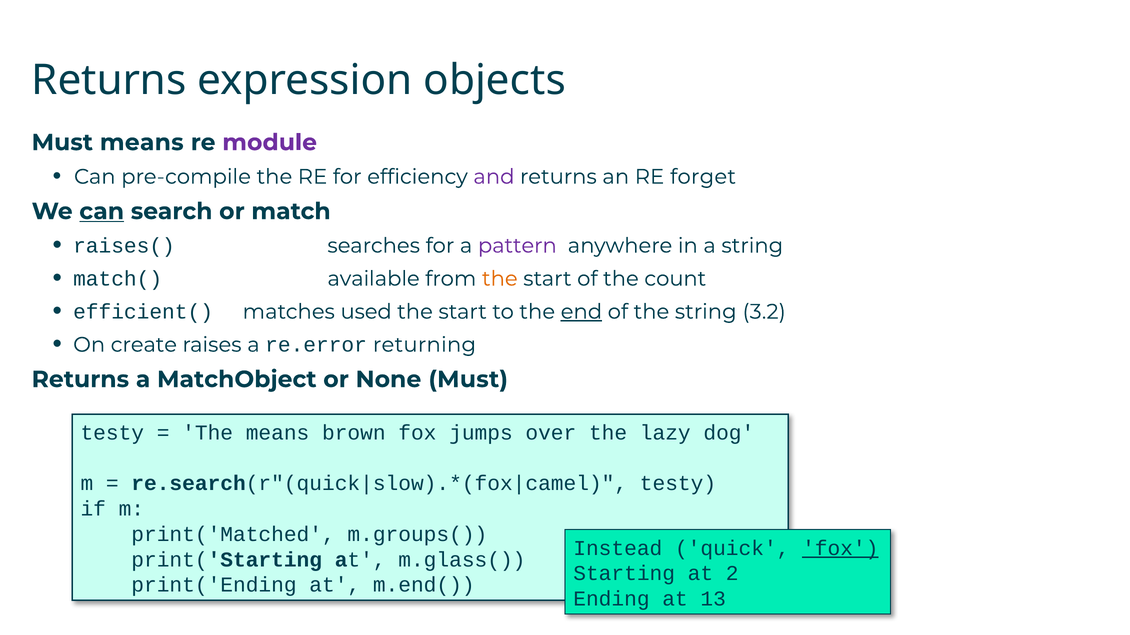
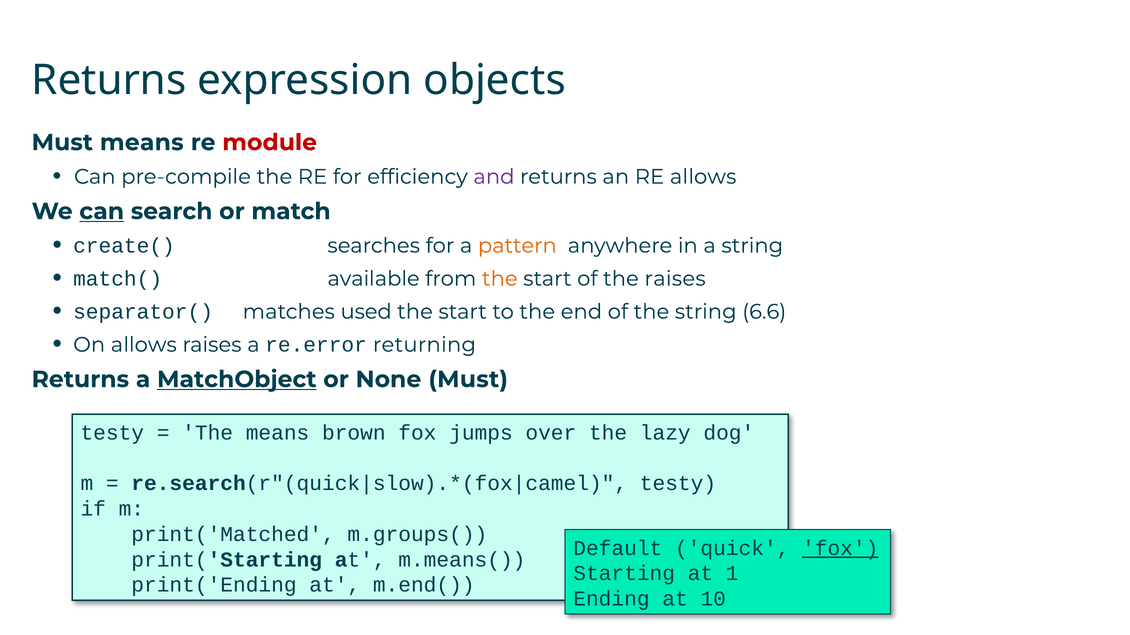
module colour: purple -> red
RE forget: forget -> allows
raises(: raises( -> create(
pattern colour: purple -> orange
the count: count -> raises
efficient(: efficient( -> separator(
end underline: present -> none
3.2: 3.2 -> 6.6
On create: create -> allows
MatchObject underline: none -> present
Instead: Instead -> Default
m.glass(: m.glass( -> m.means(
2: 2 -> 1
13: 13 -> 10
